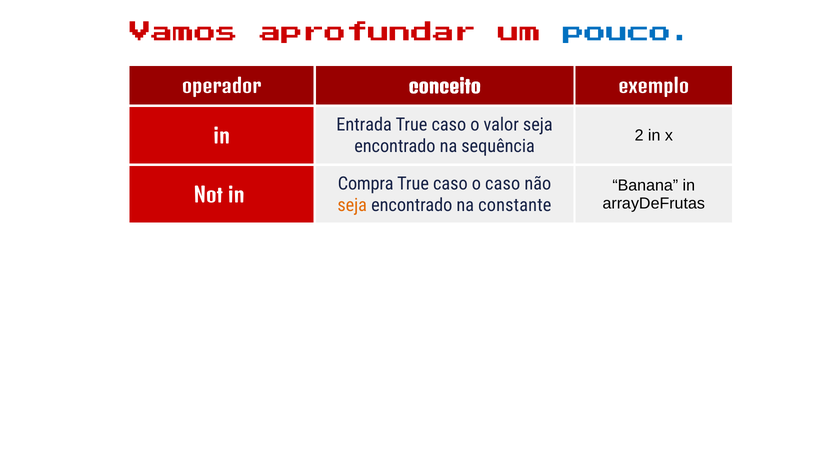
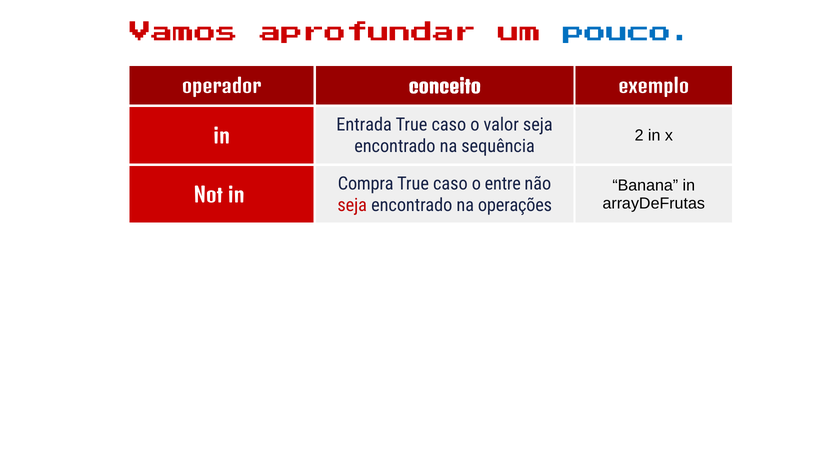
o caso: caso -> entre
seja at (352, 205) colour: orange -> red
constante: constante -> operações
